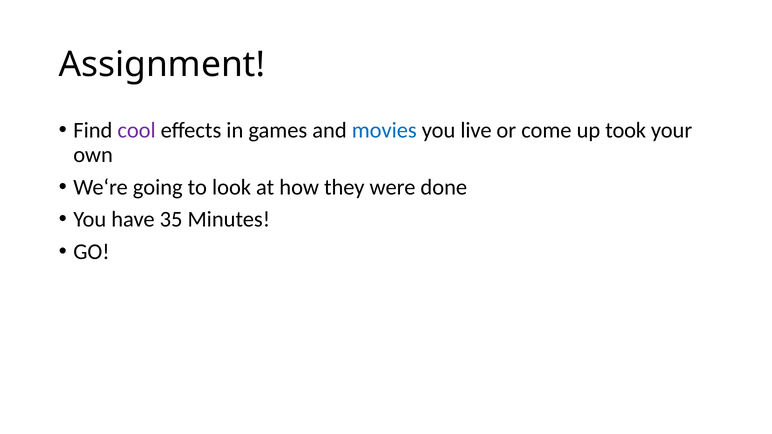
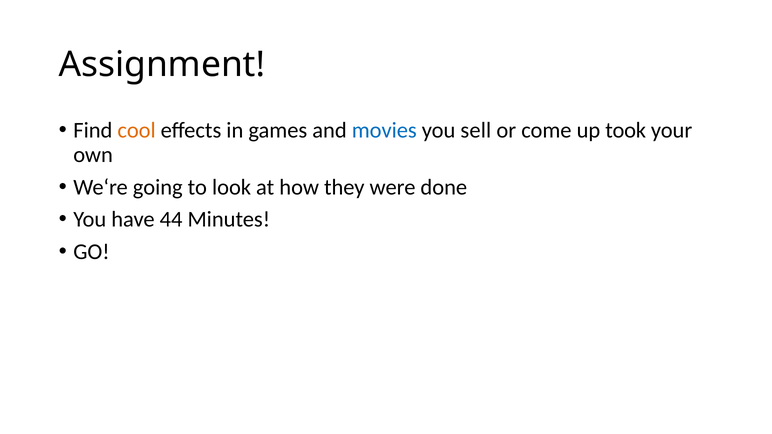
cool colour: purple -> orange
live: live -> sell
35: 35 -> 44
